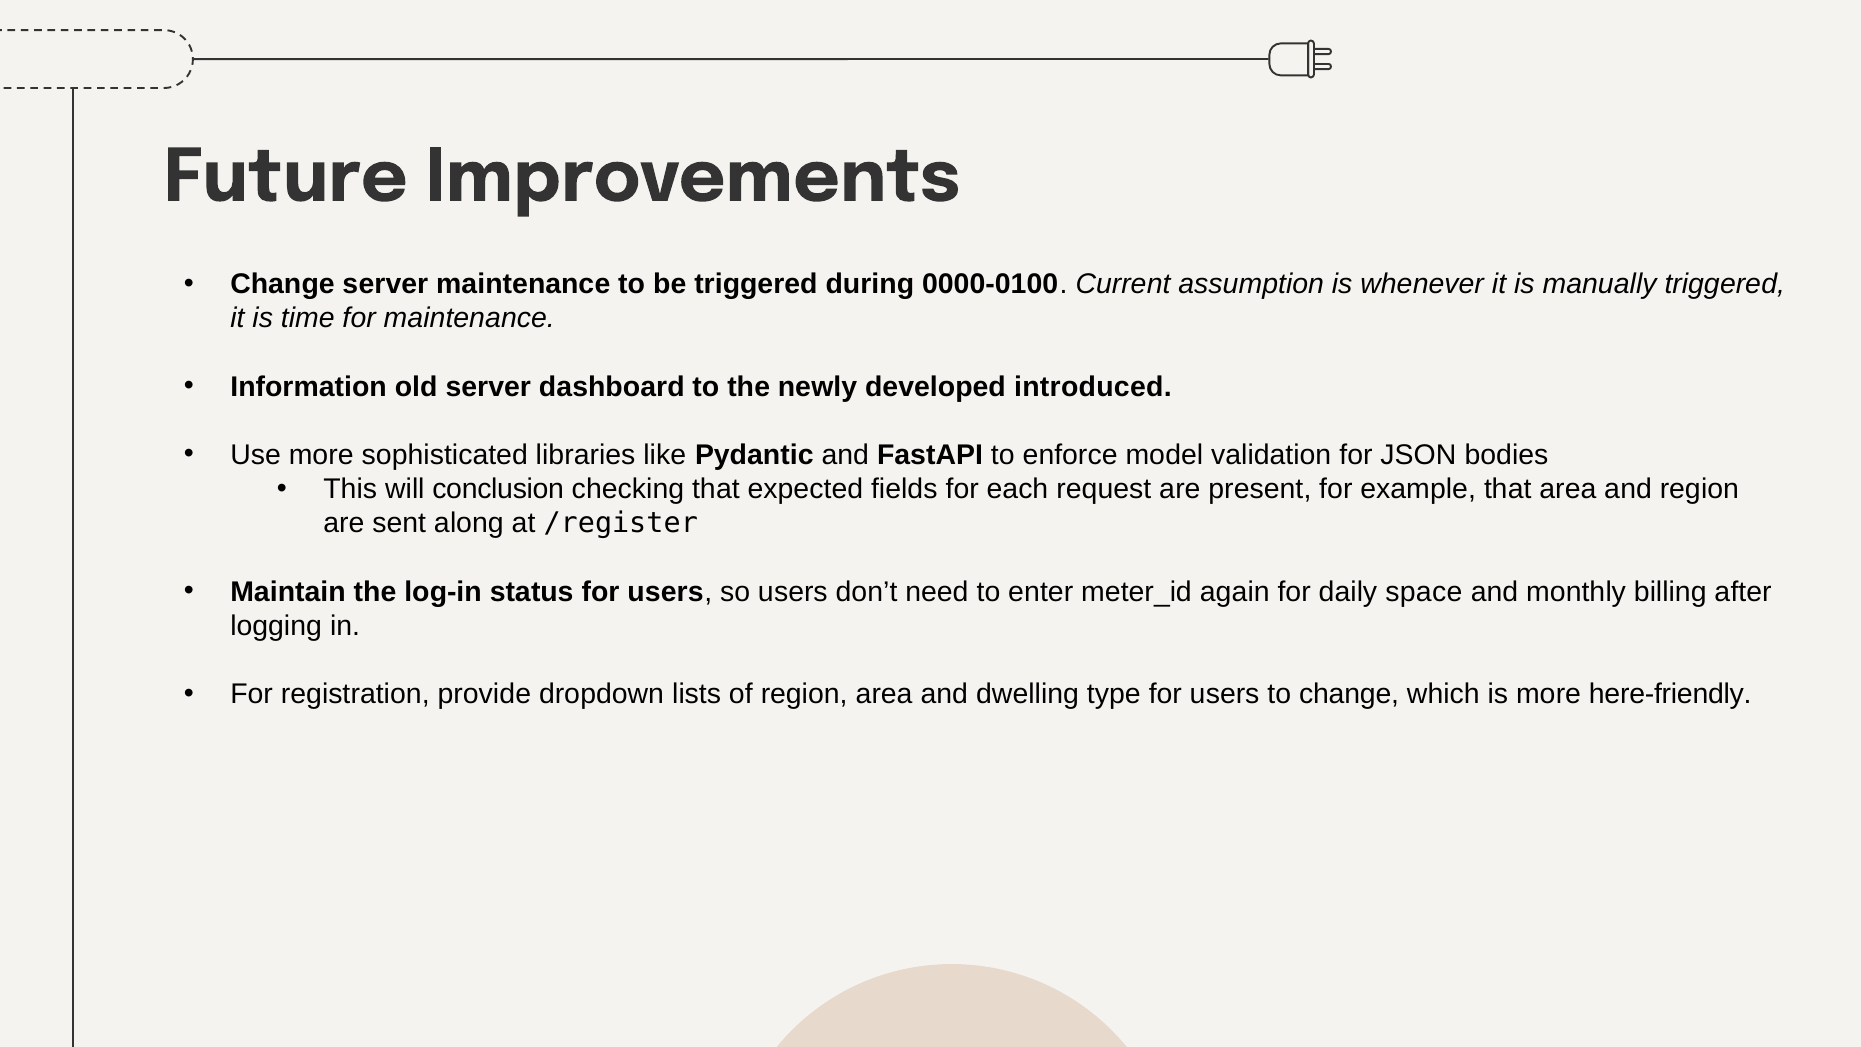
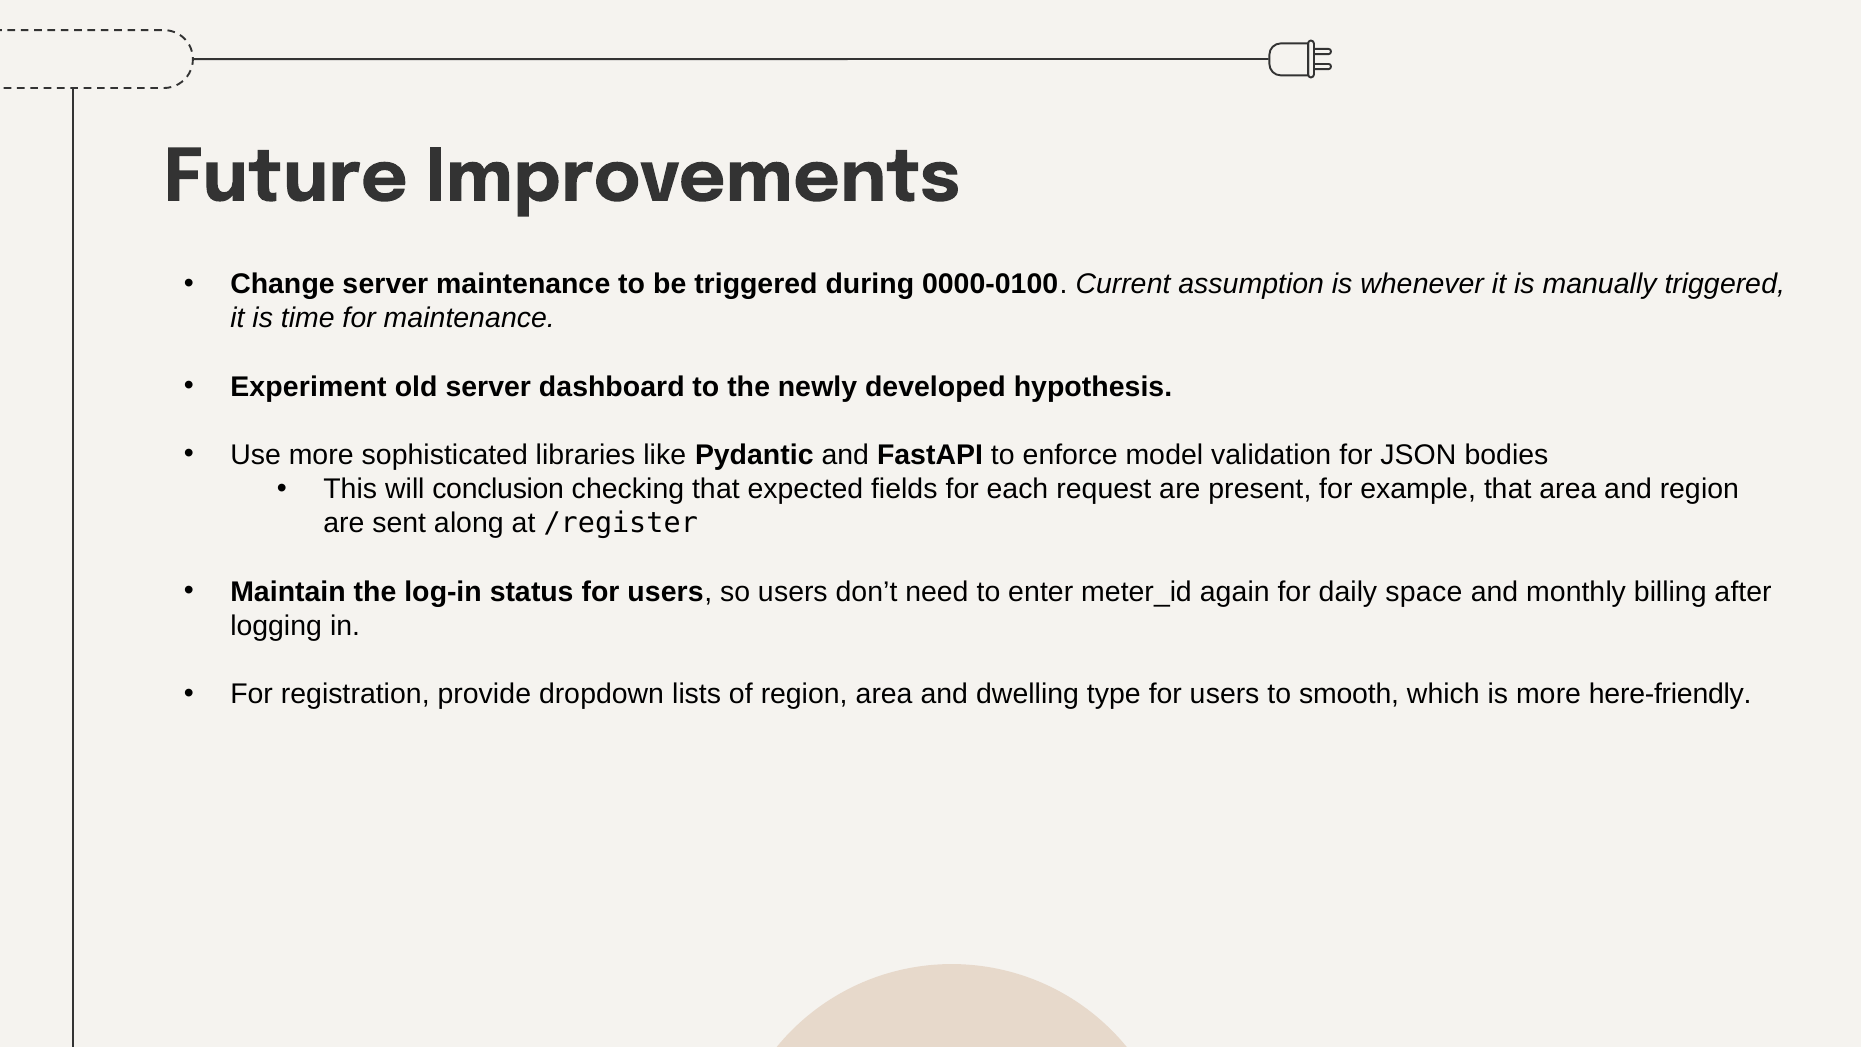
Information: Information -> Experiment
introduced: introduced -> hypothesis
to change: change -> smooth
